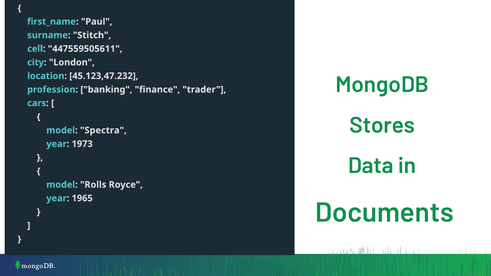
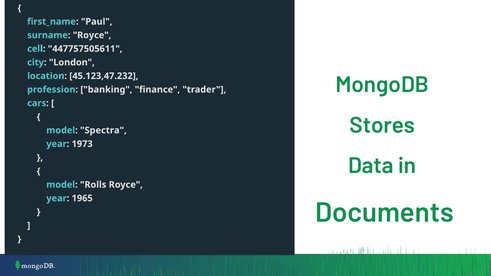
surname Stitch: Stitch -> Royce
447559505611: 447559505611 -> 447757505611
